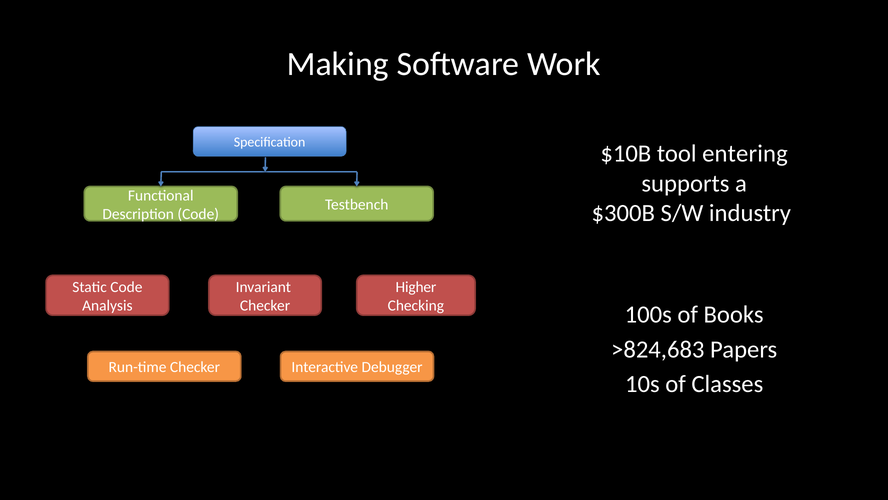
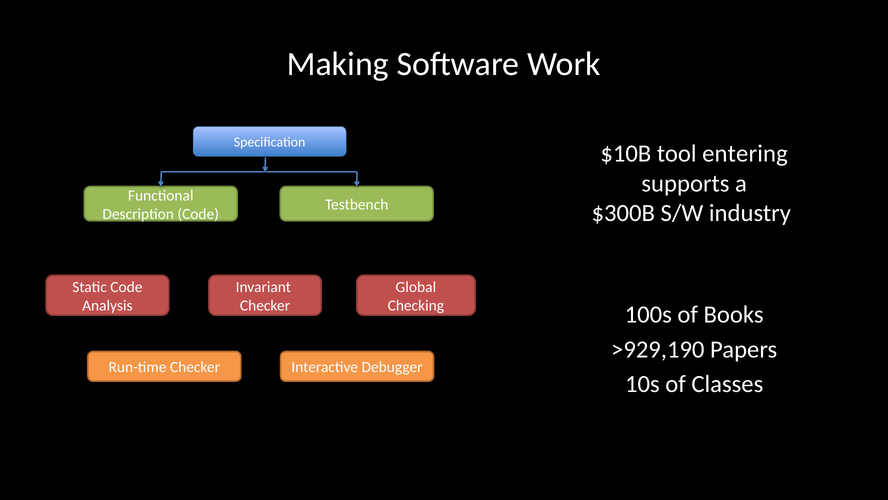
Higher: Higher -> Global
>824,683: >824,683 -> >929,190
